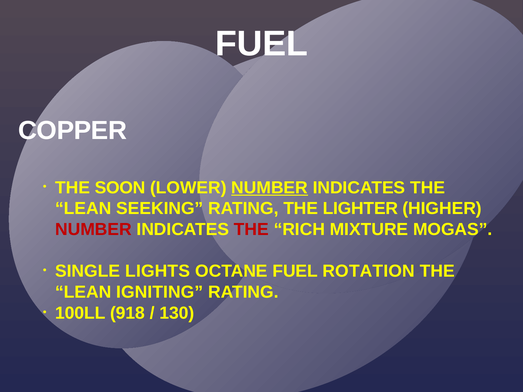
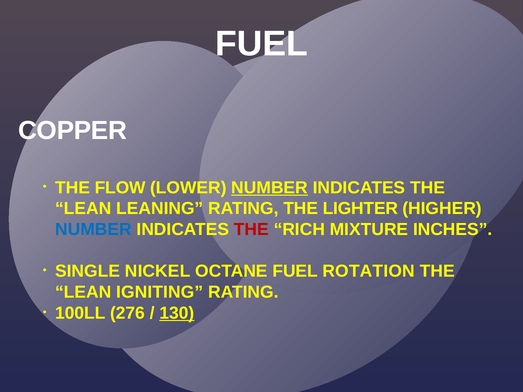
SOON: SOON -> FLOW
SEEKING: SEEKING -> LEANING
NUMBER at (93, 230) colour: red -> blue
MOGAS: MOGAS -> INCHES
LIGHTS: LIGHTS -> NICKEL
918: 918 -> 276
130 underline: none -> present
